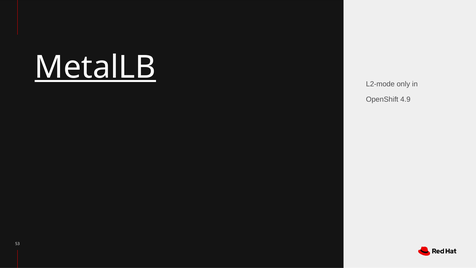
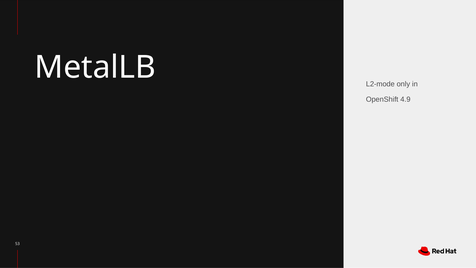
MetalLB underline: present -> none
